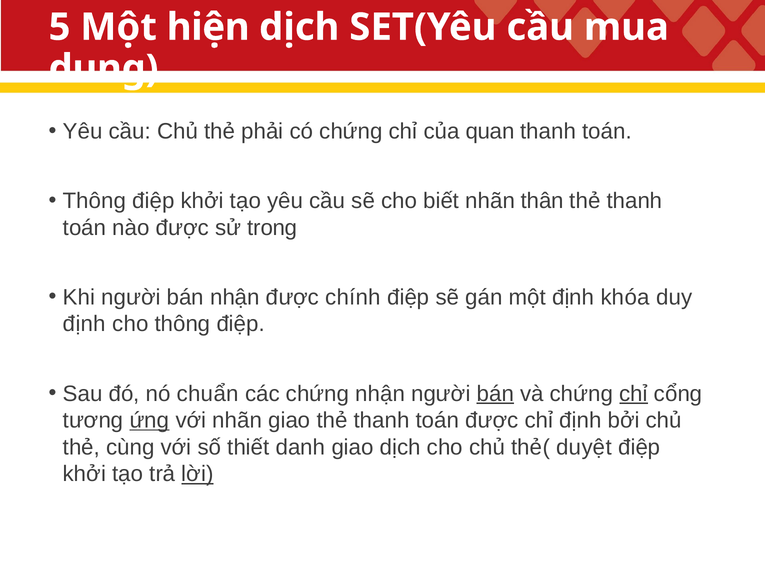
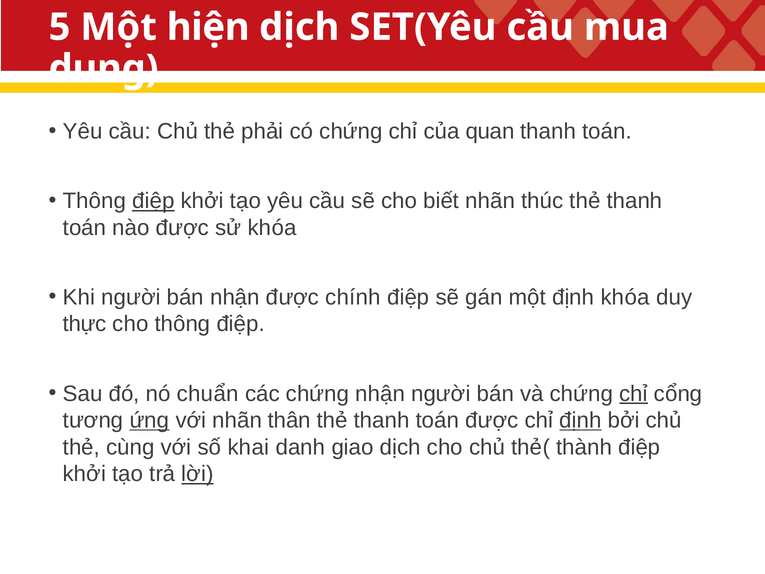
điệp at (153, 201) underline: none -> present
thân: thân -> thúc
sử trong: trong -> khóa
định at (84, 324): định -> thực
bán at (495, 393) underline: present -> none
nhãn giao: giao -> thân
định at (580, 420) underline: none -> present
thiết: thiết -> khai
duyệt: duyệt -> thành
